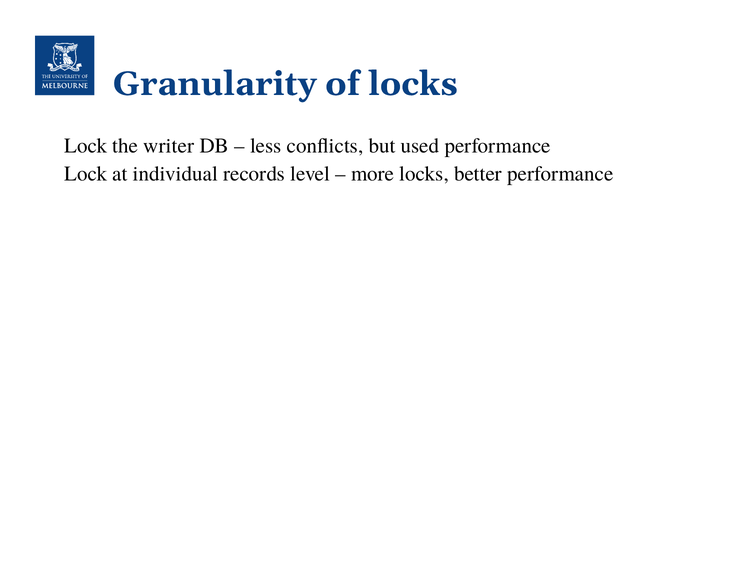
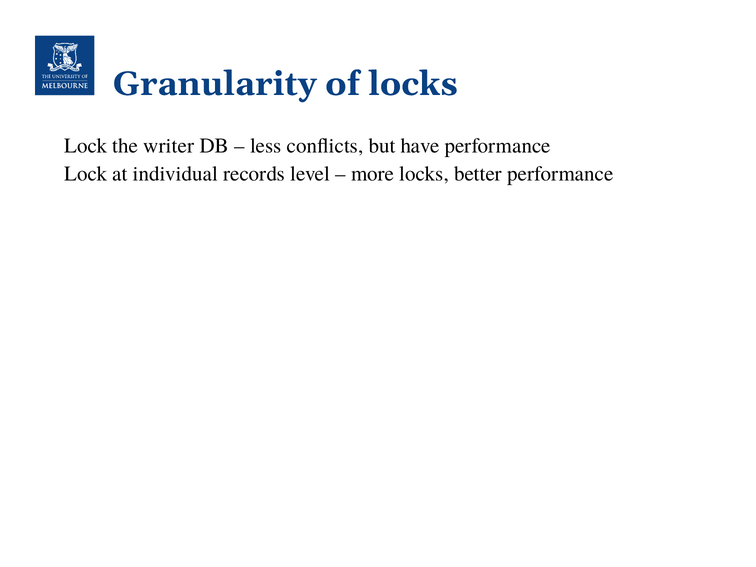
used: used -> have
